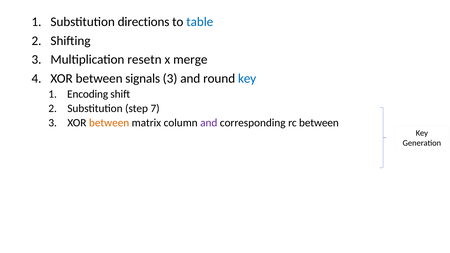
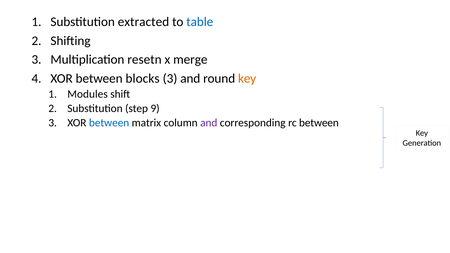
directions: directions -> extracted
signals: signals -> blocks
key at (247, 79) colour: blue -> orange
Encoding: Encoding -> Modules
7: 7 -> 9
between at (109, 123) colour: orange -> blue
